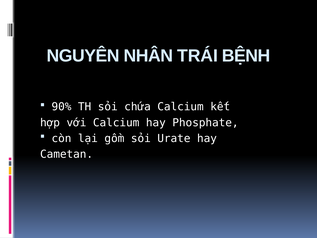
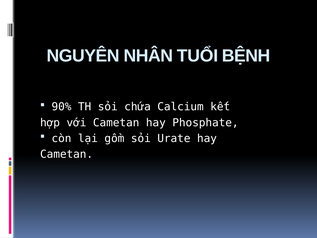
TRÁI: TRÁI -> TUỔI
với Calcium: Calcium -> Cametan
